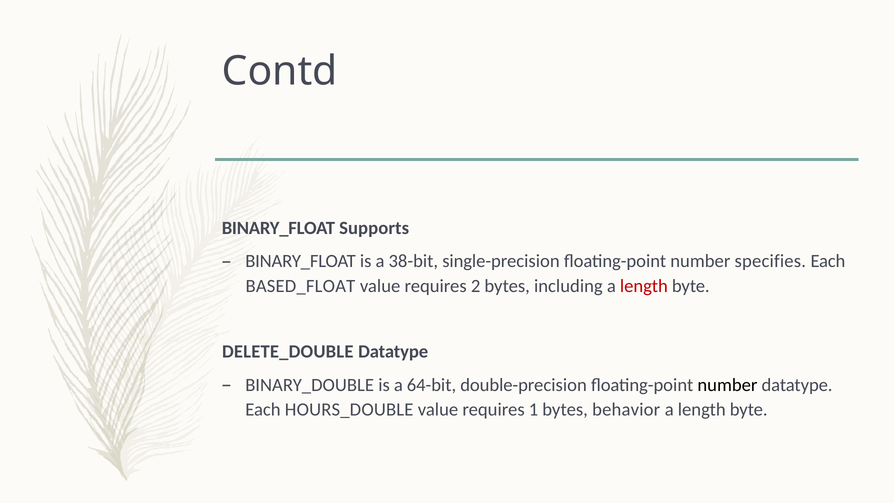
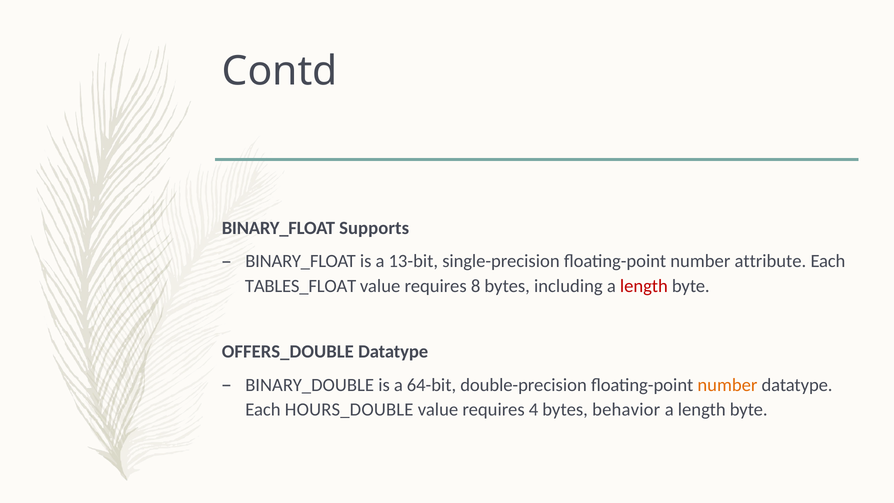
38-bit: 38-bit -> 13-bit
specifies: specifies -> attribute
BASED_FLOAT: BASED_FLOAT -> TABLES_FLOAT
2: 2 -> 8
DELETE_DOUBLE: DELETE_DOUBLE -> OFFERS_DOUBLE
number at (727, 385) colour: black -> orange
1: 1 -> 4
